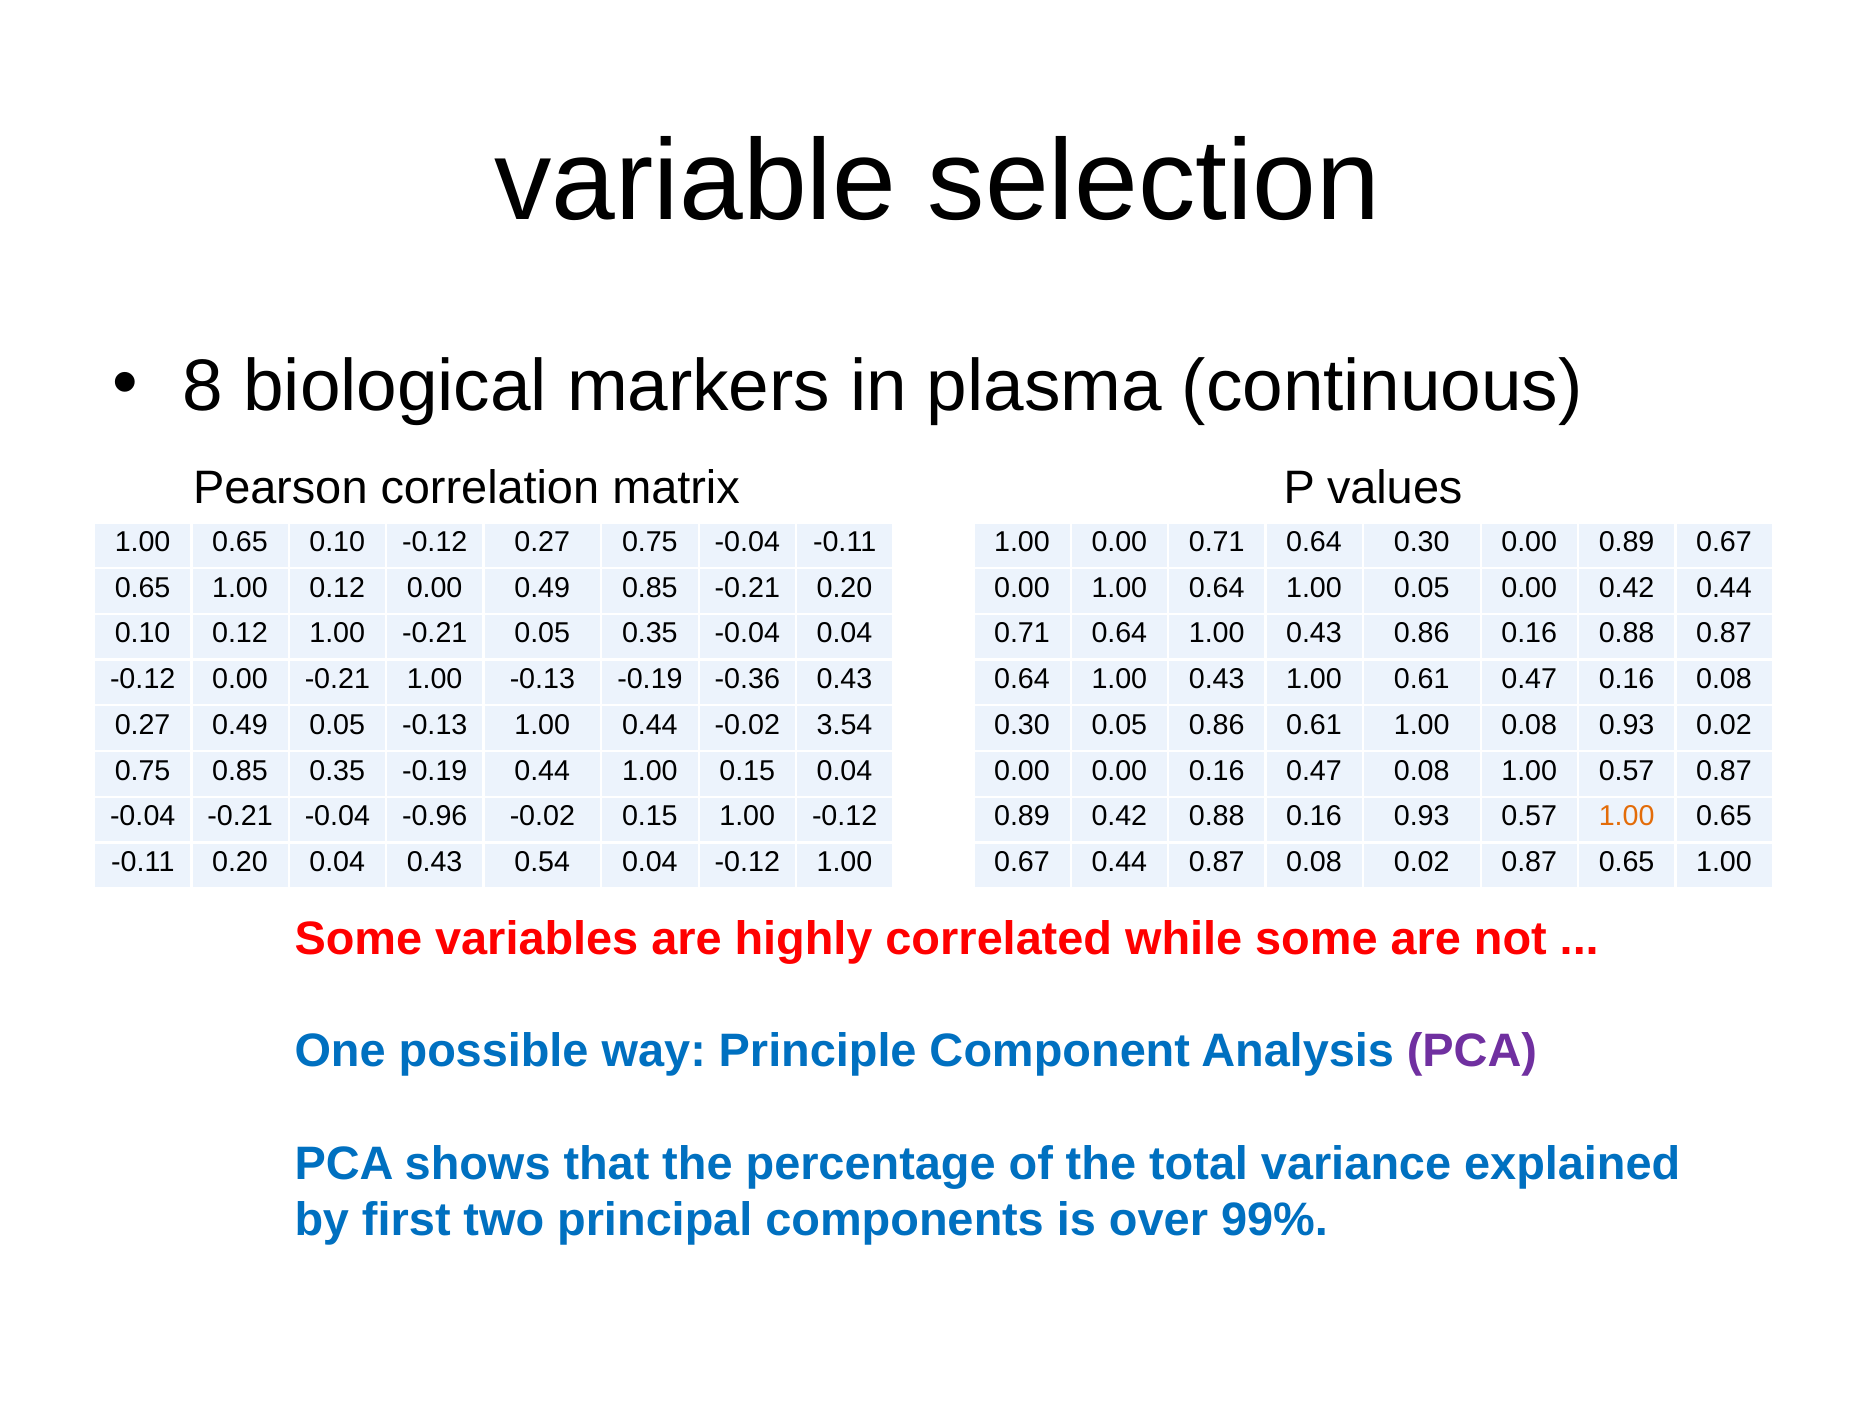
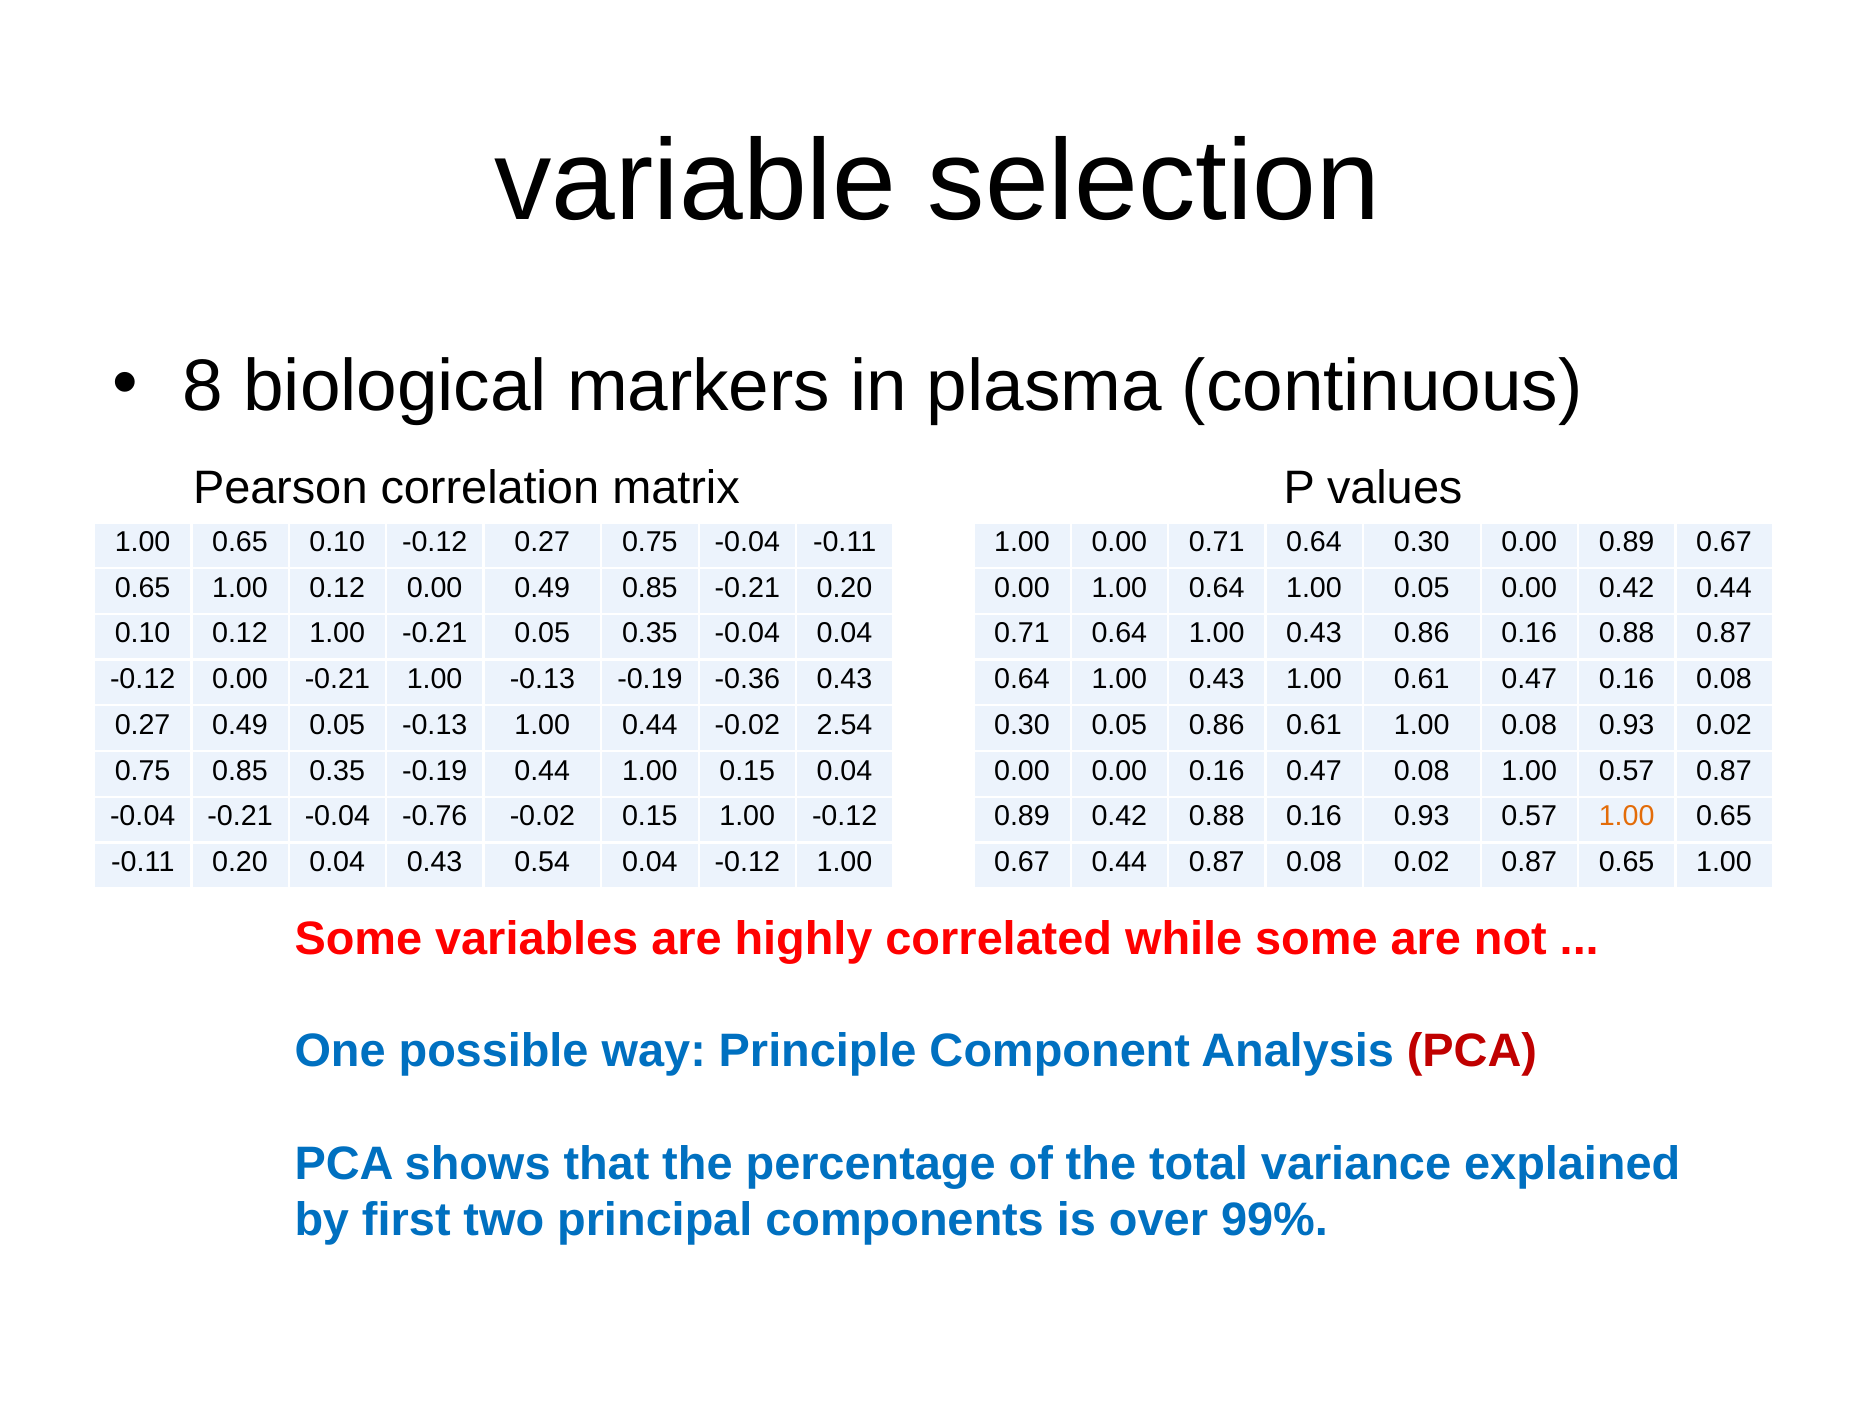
3.54: 3.54 -> 2.54
-0.96: -0.96 -> -0.76
PCA at (1472, 1051) colour: purple -> red
